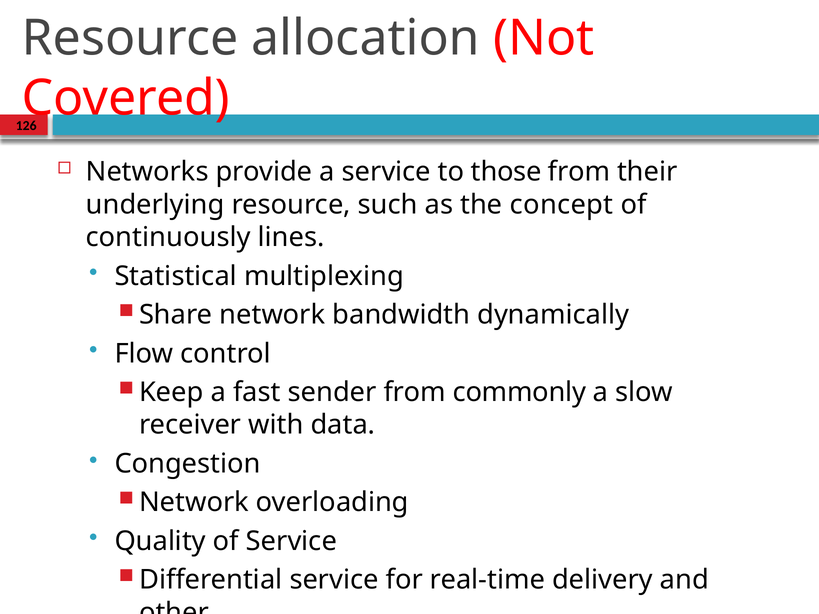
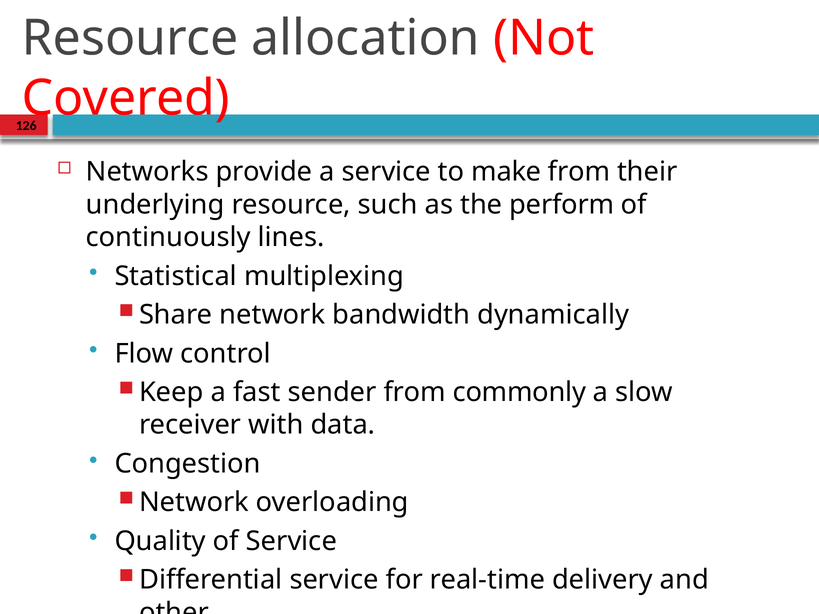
those: those -> make
concept: concept -> perform
